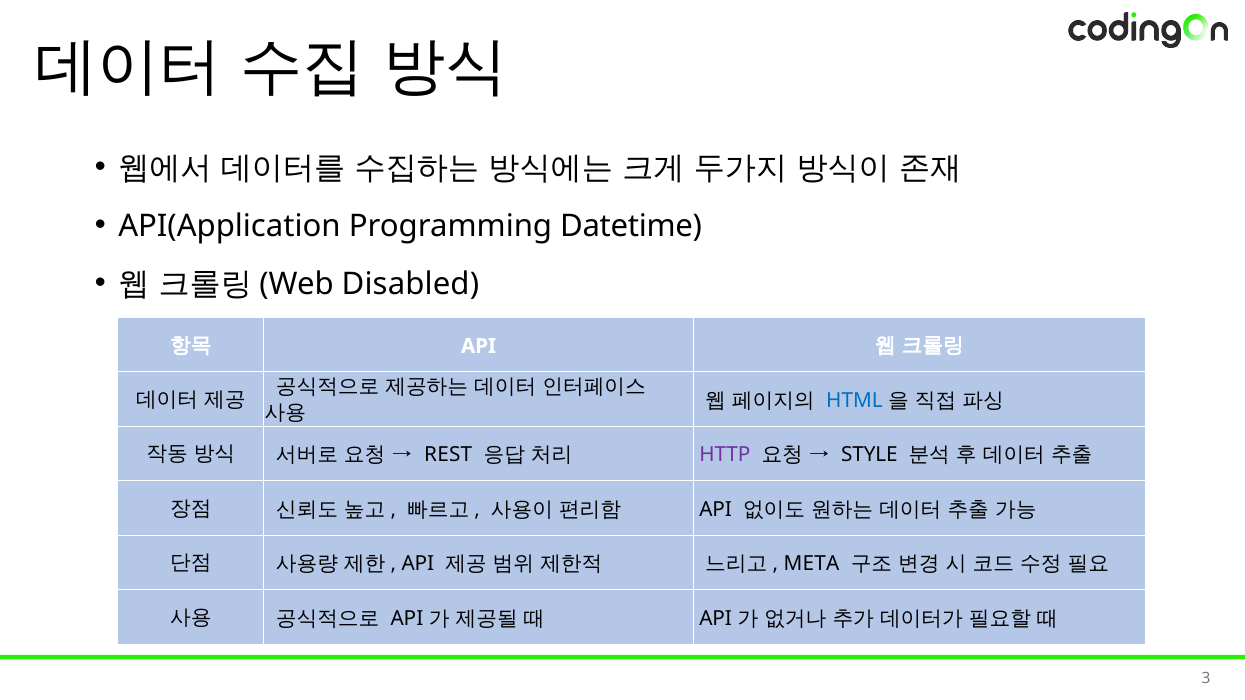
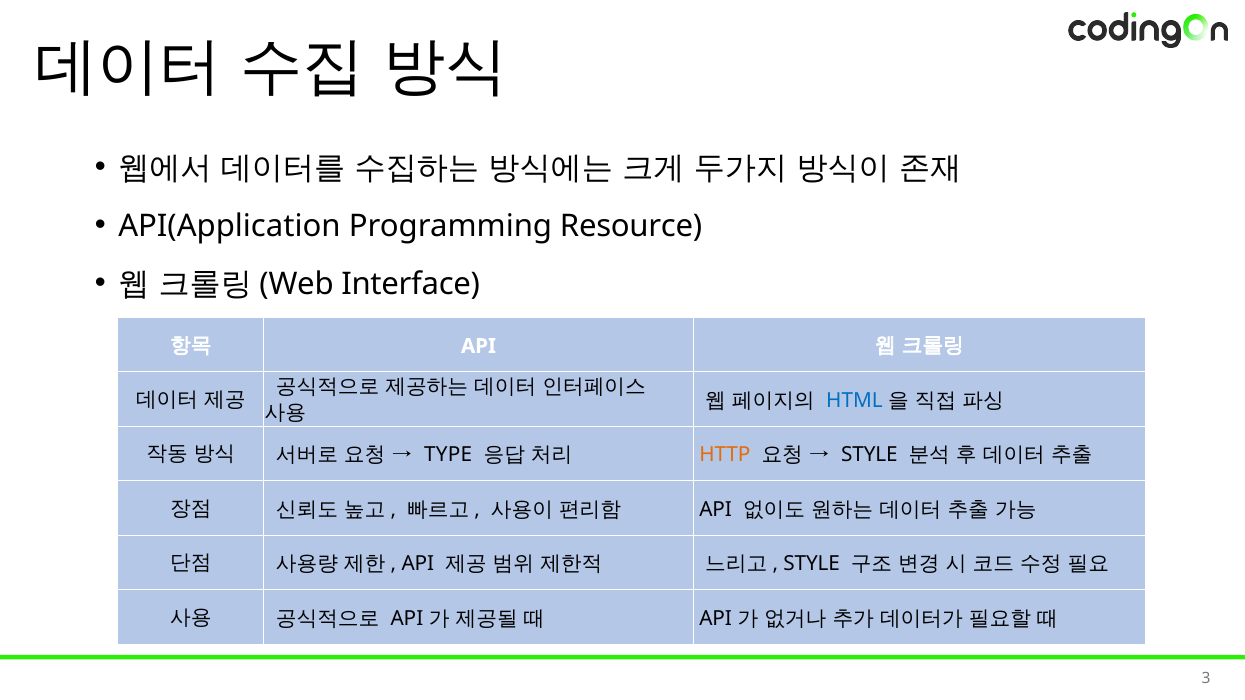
Datetime: Datetime -> Resource
Disabled: Disabled -> Interface
REST: REST -> TYPE
HTTP colour: purple -> orange
META at (811, 564): META -> STYLE
